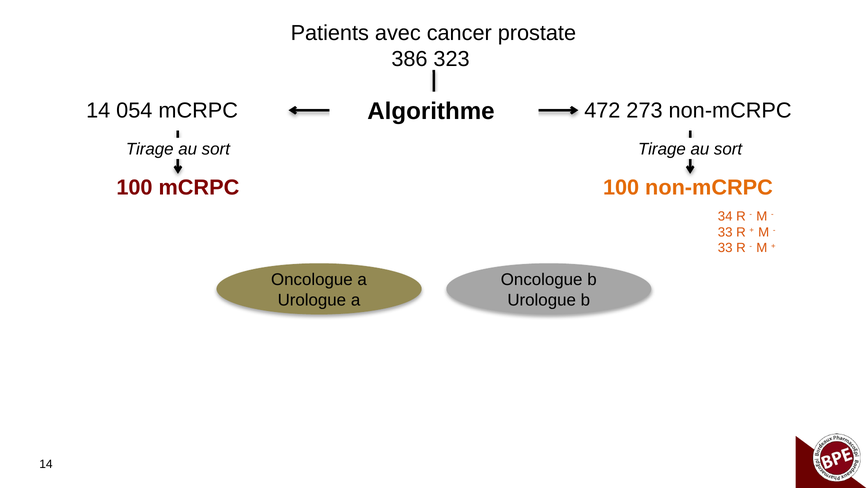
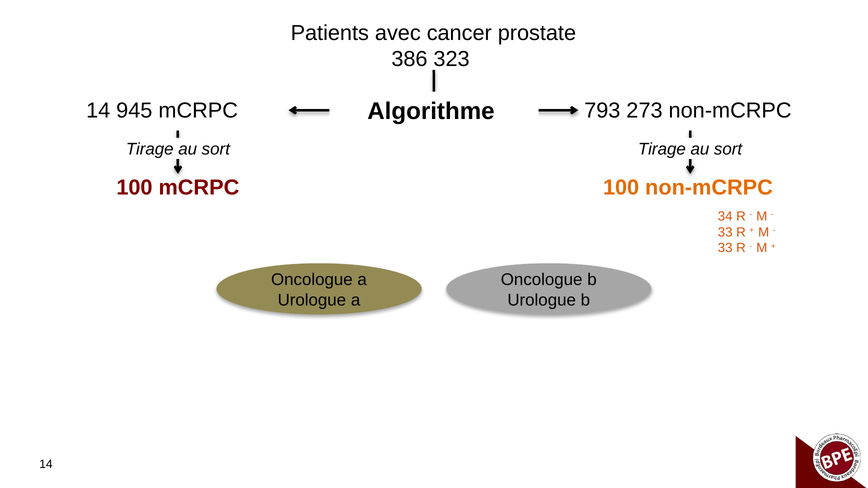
054: 054 -> 945
472: 472 -> 793
